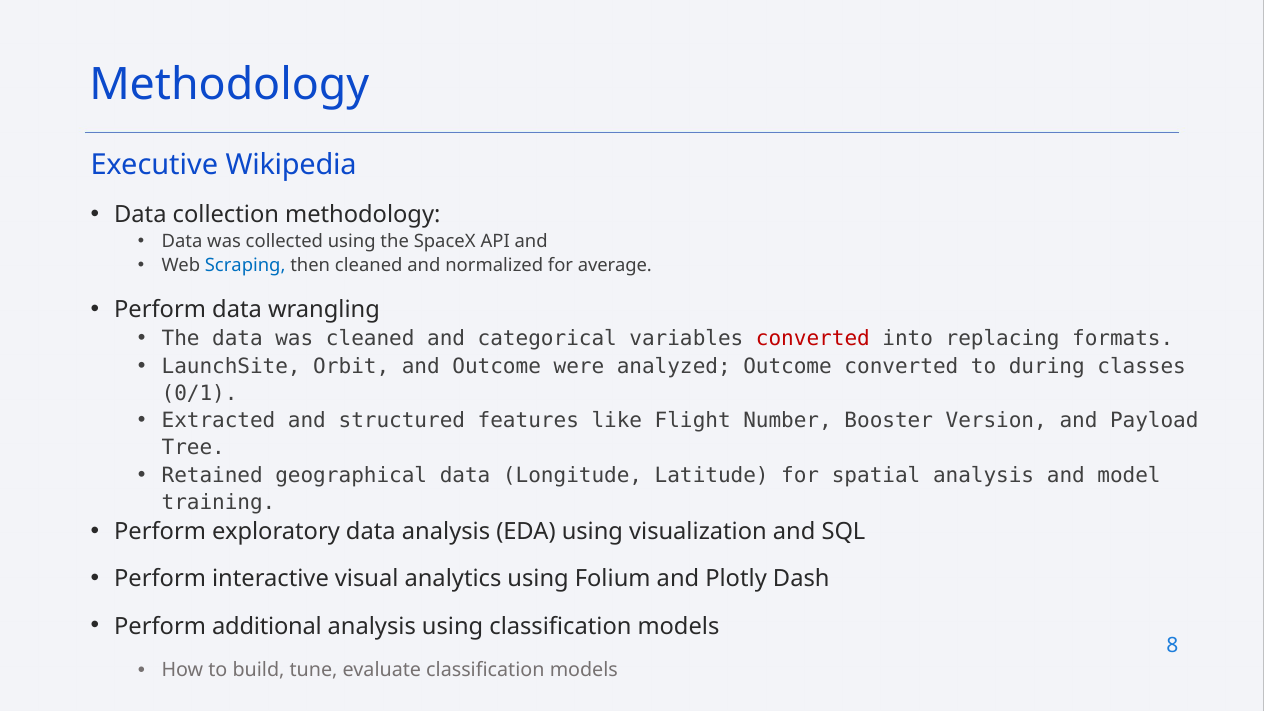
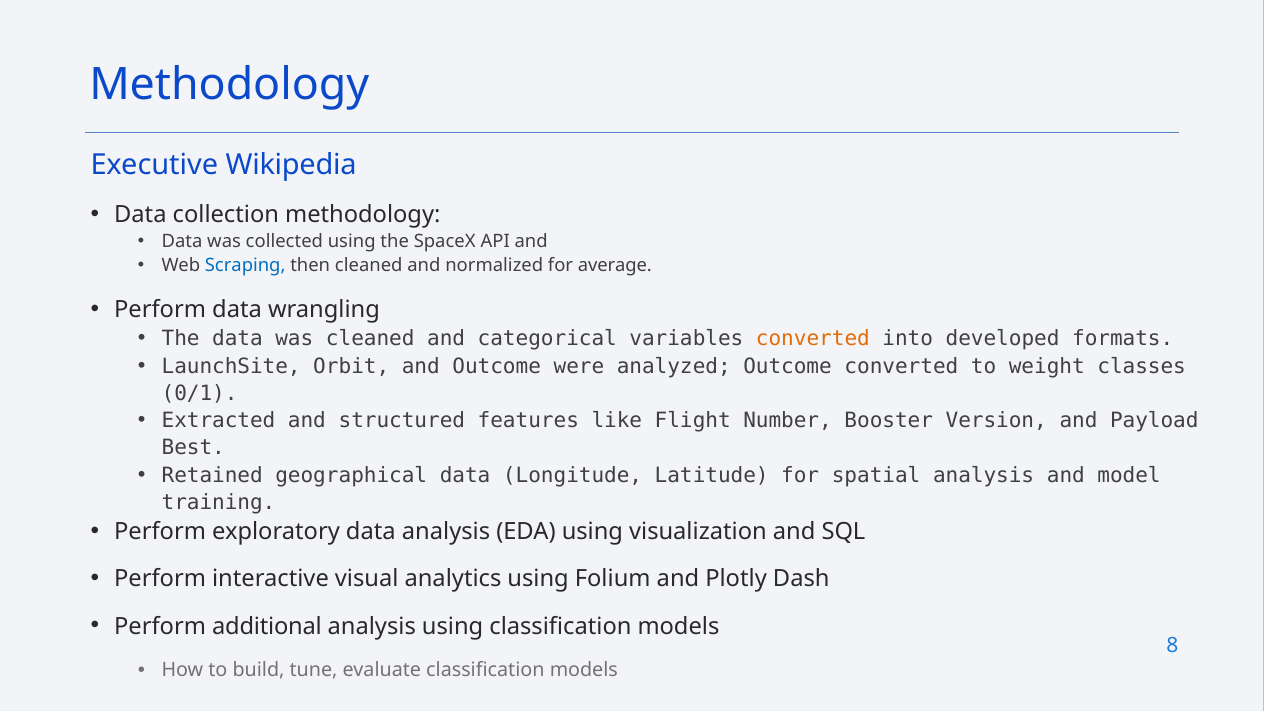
converted at (813, 339) colour: red -> orange
replacing: replacing -> developed
during: during -> weight
Tree: Tree -> Best
